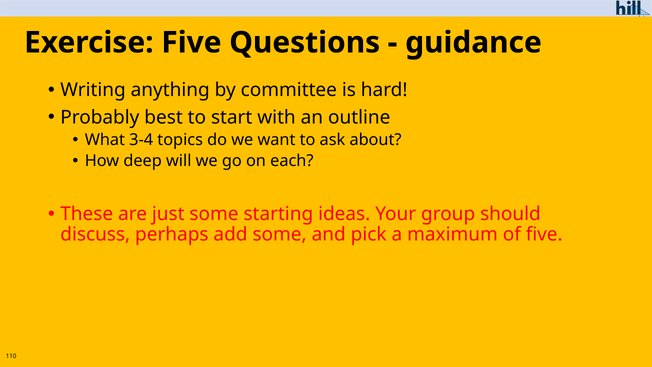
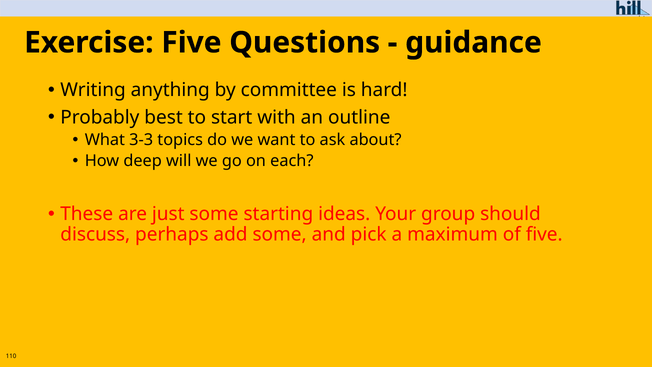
3-4: 3-4 -> 3-3
